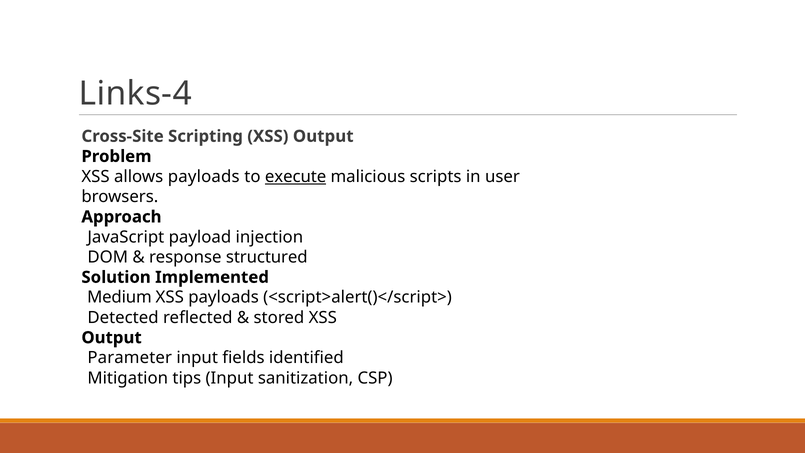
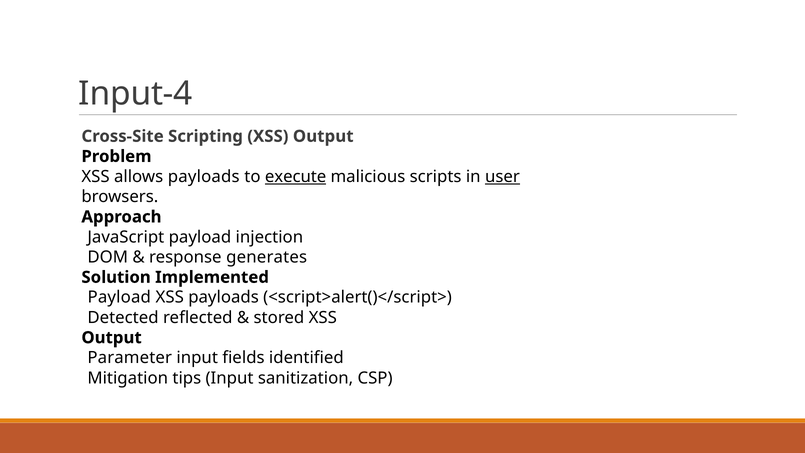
Links-4: Links-4 -> Input-4
user underline: none -> present
structured: structured -> generates
Medium at (119, 297): Medium -> Payload
